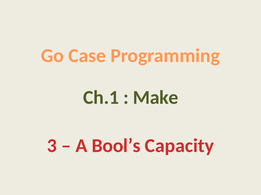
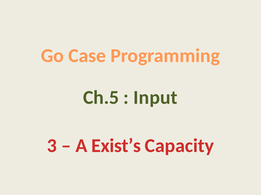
Ch.1: Ch.1 -> Ch.5
Make: Make -> Input
Bool’s: Bool’s -> Exist’s
